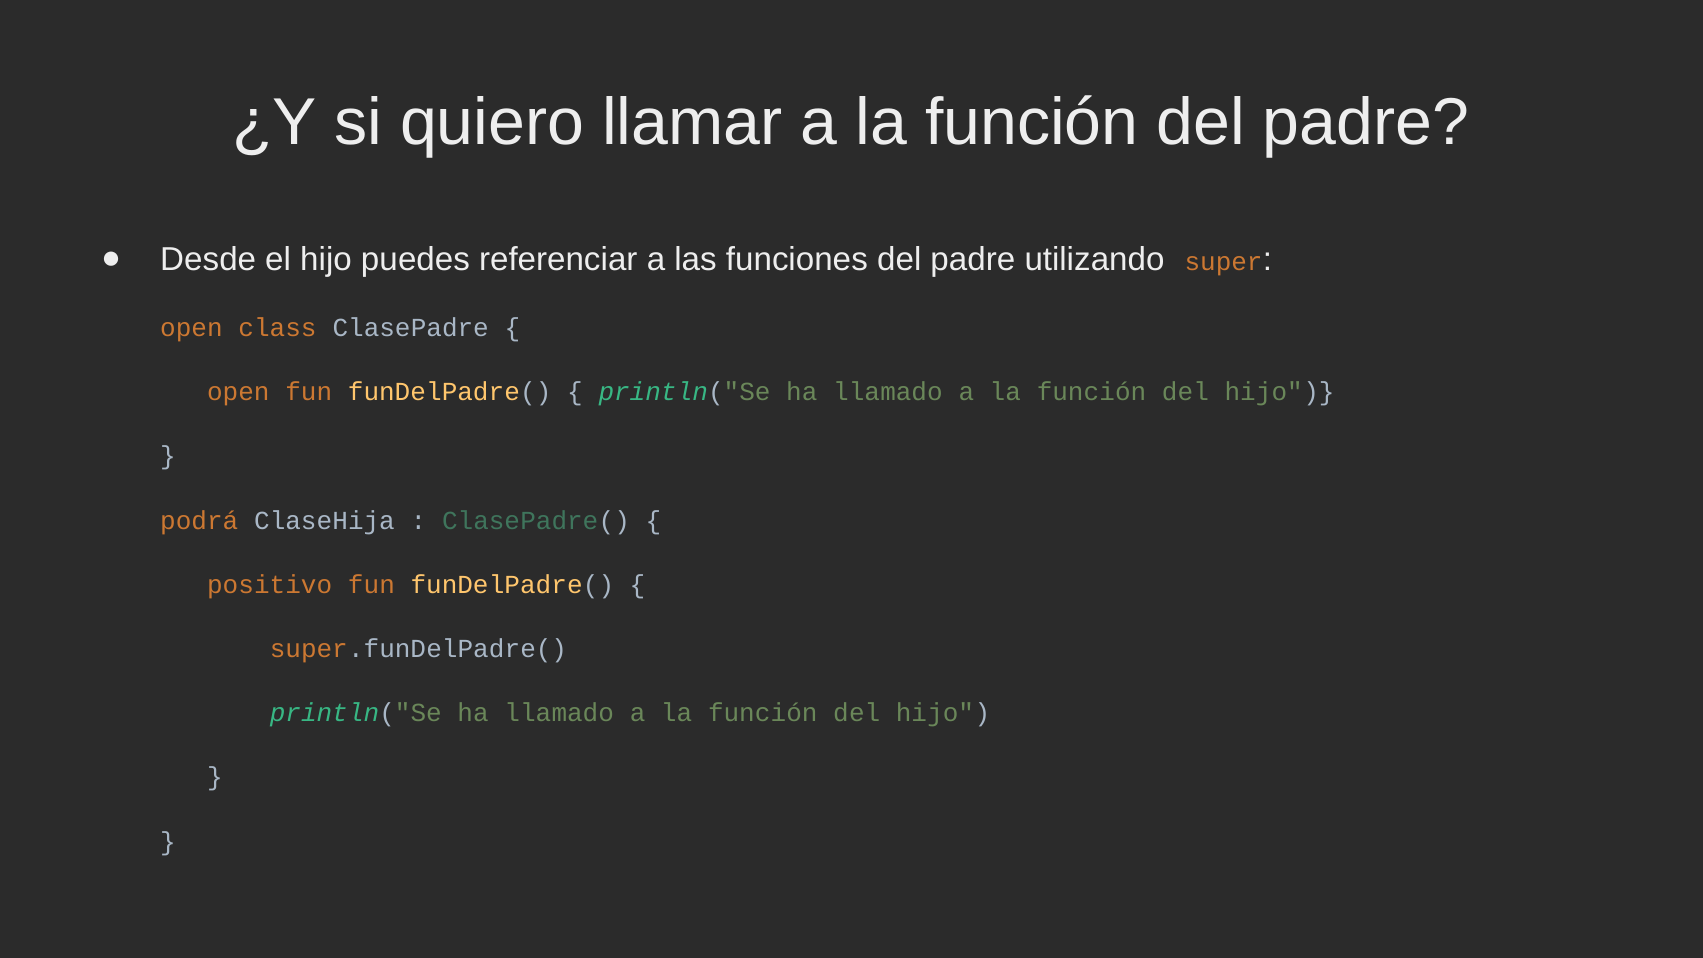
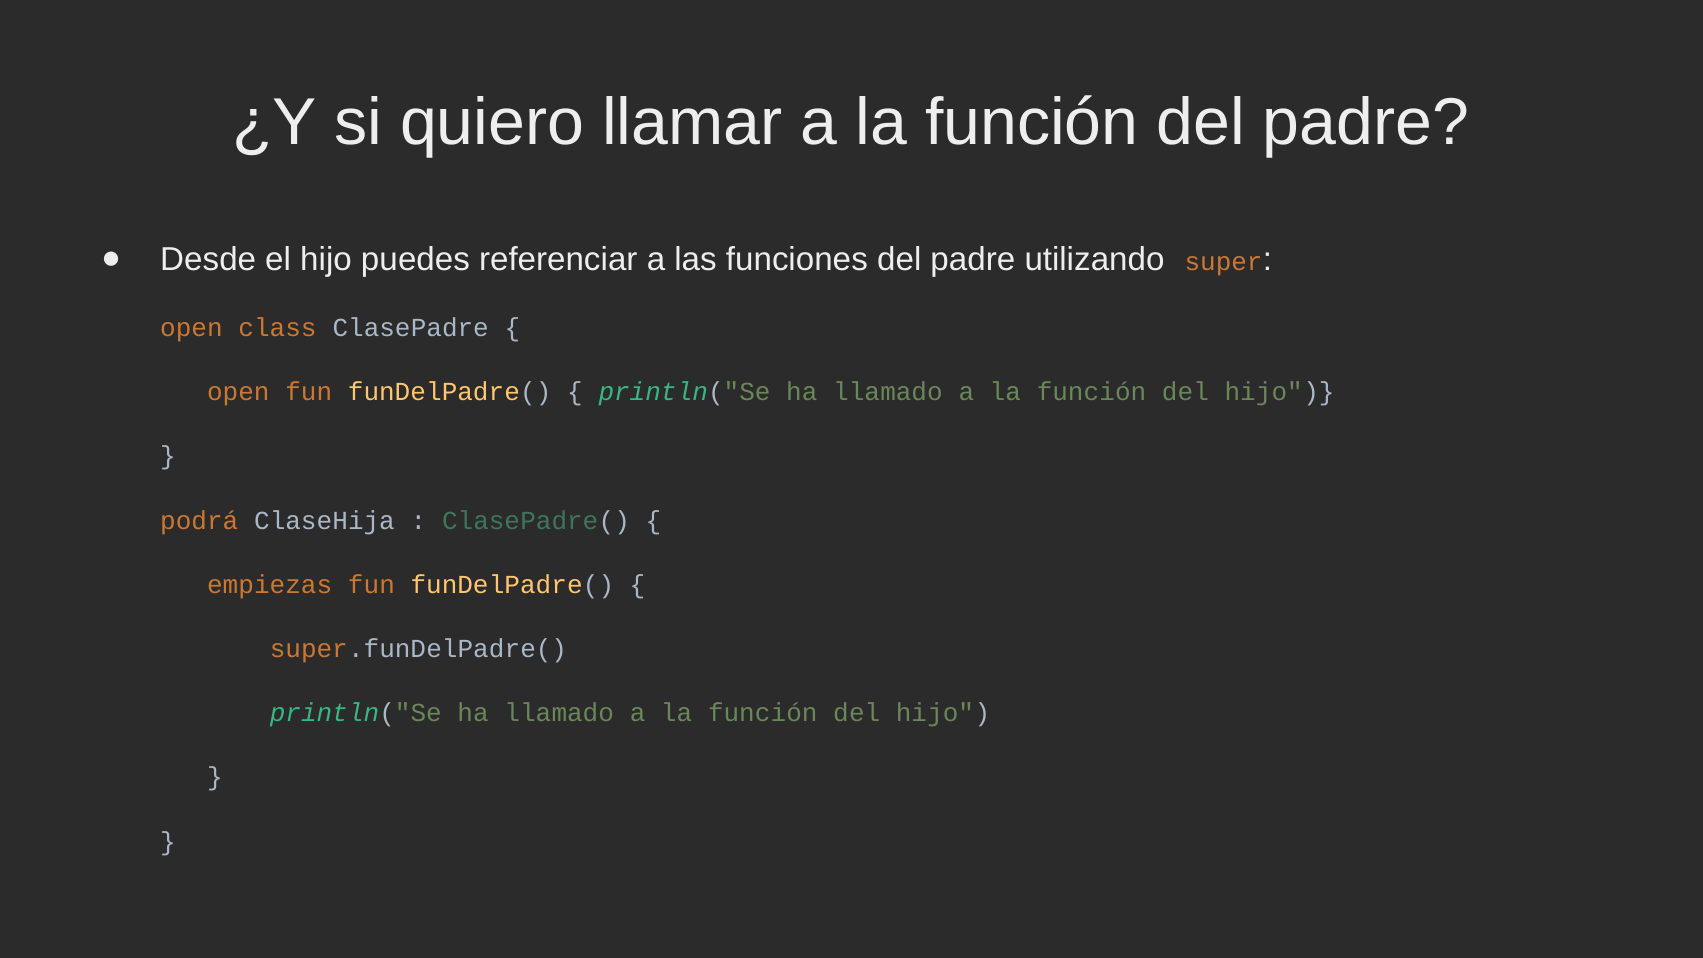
positivo: positivo -> empiezas
